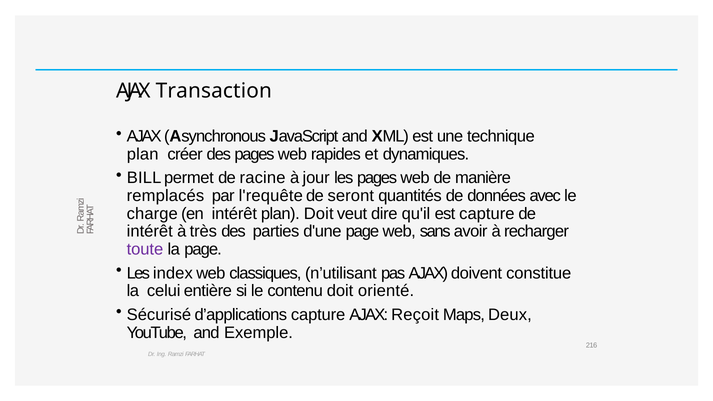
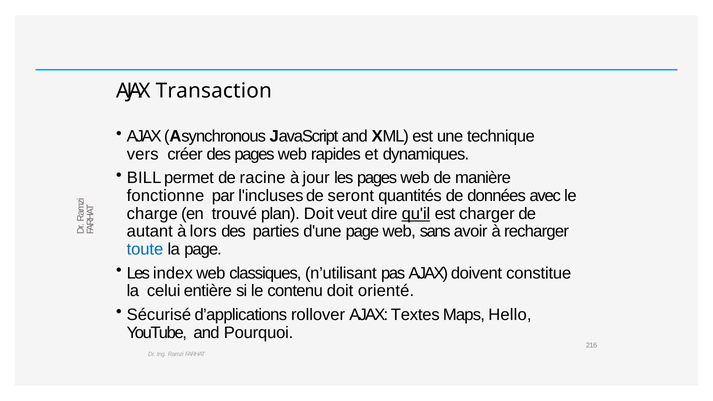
plan at (143, 154): plan -> vers
remplacés: remplacés -> fonctionne
l'requête: l'requête -> l'incluses
en intérêt: intérêt -> trouvé
qu'il underline: none -> present
est capture: capture -> charger
intérêt at (150, 232): intérêt -> autant
très: très -> lors
toute colour: purple -> blue
d’applications capture: capture -> rollover
Reçoit: Reçoit -> Textes
Deux: Deux -> Hello
Exemple: Exemple -> Pourquoi
